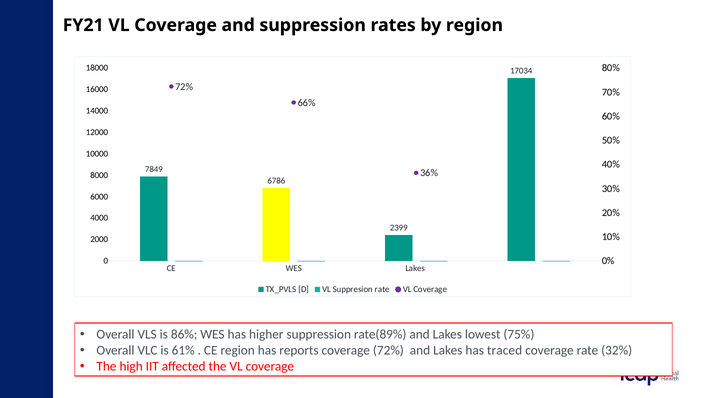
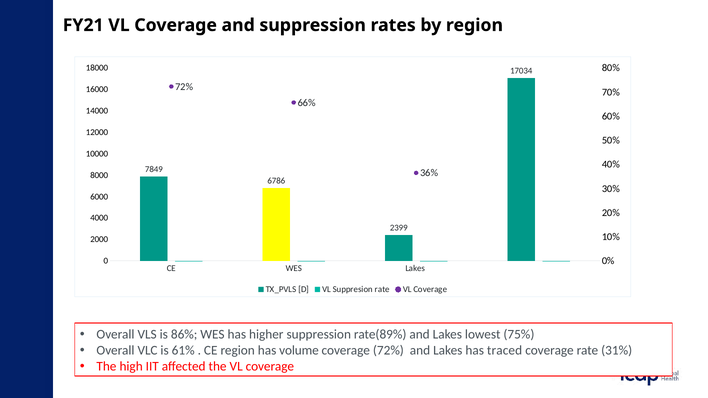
reports: reports -> volume
32%: 32% -> 31%
